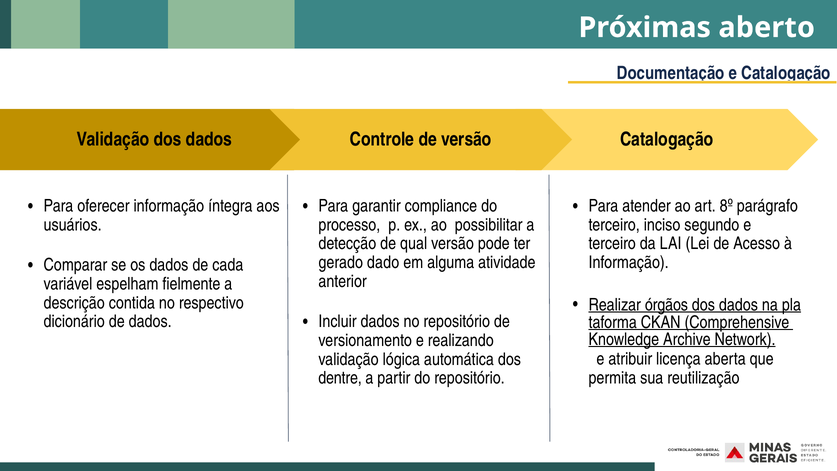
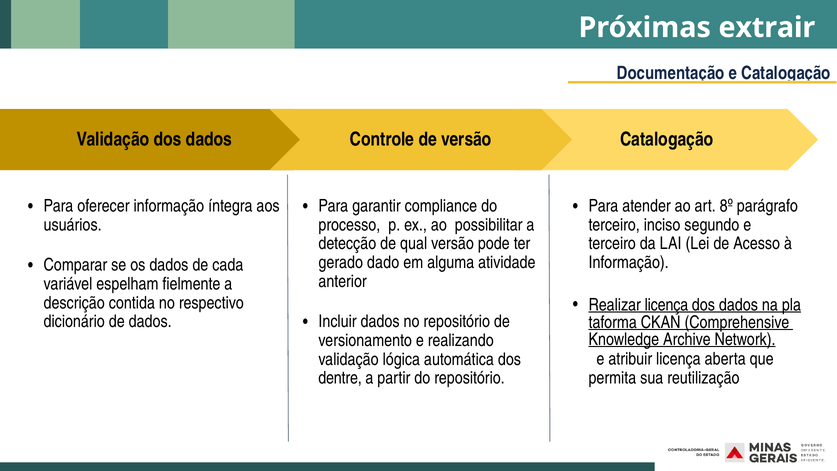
aberto: aberto -> extrair
Realizar órgãos: órgãos -> licença
